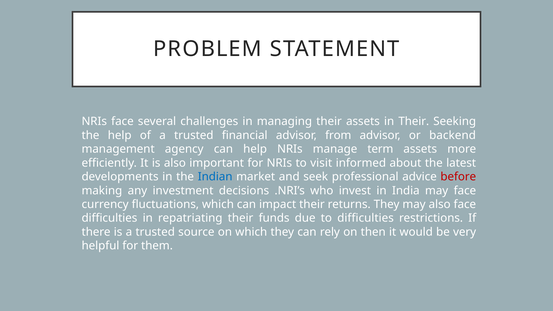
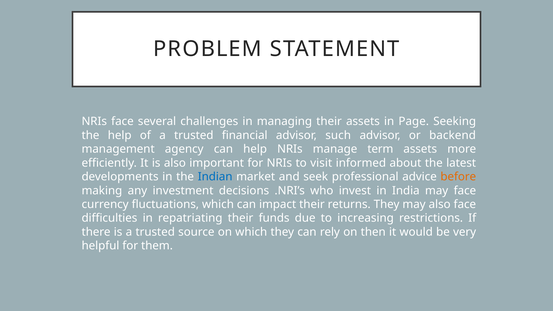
in Their: Their -> Page
from: from -> such
before colour: red -> orange
to difficulties: difficulties -> increasing
